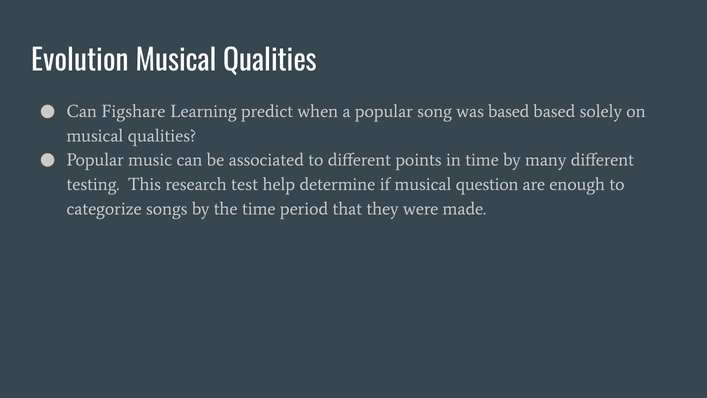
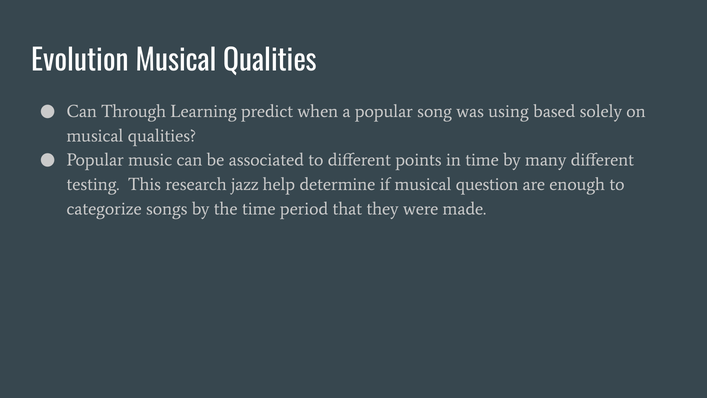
Figshare: Figshare -> Through
was based: based -> using
test: test -> jazz
